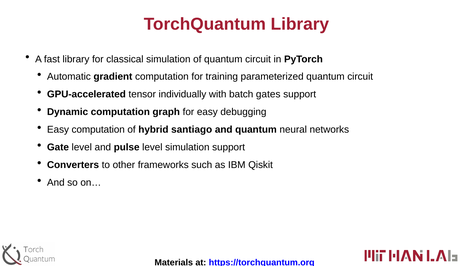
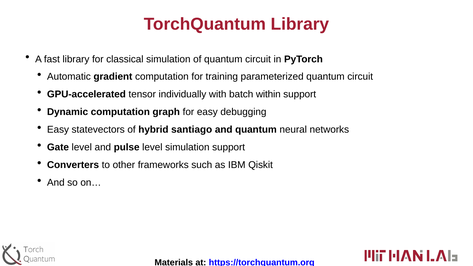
gates: gates -> within
Easy computation: computation -> statevectors
